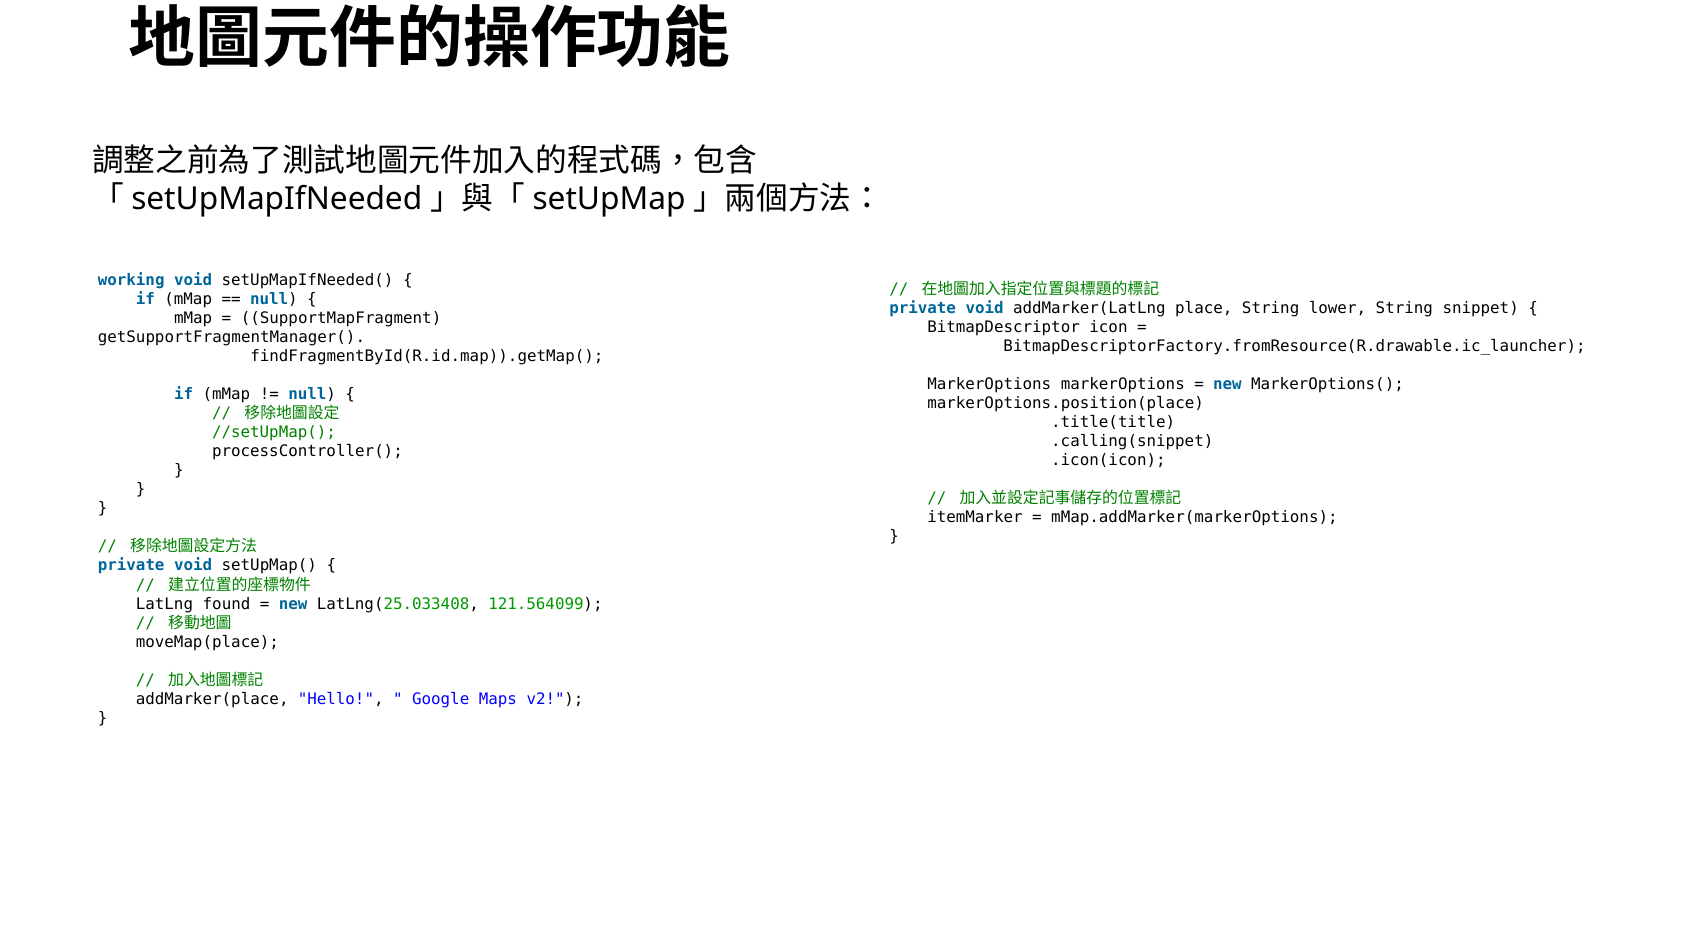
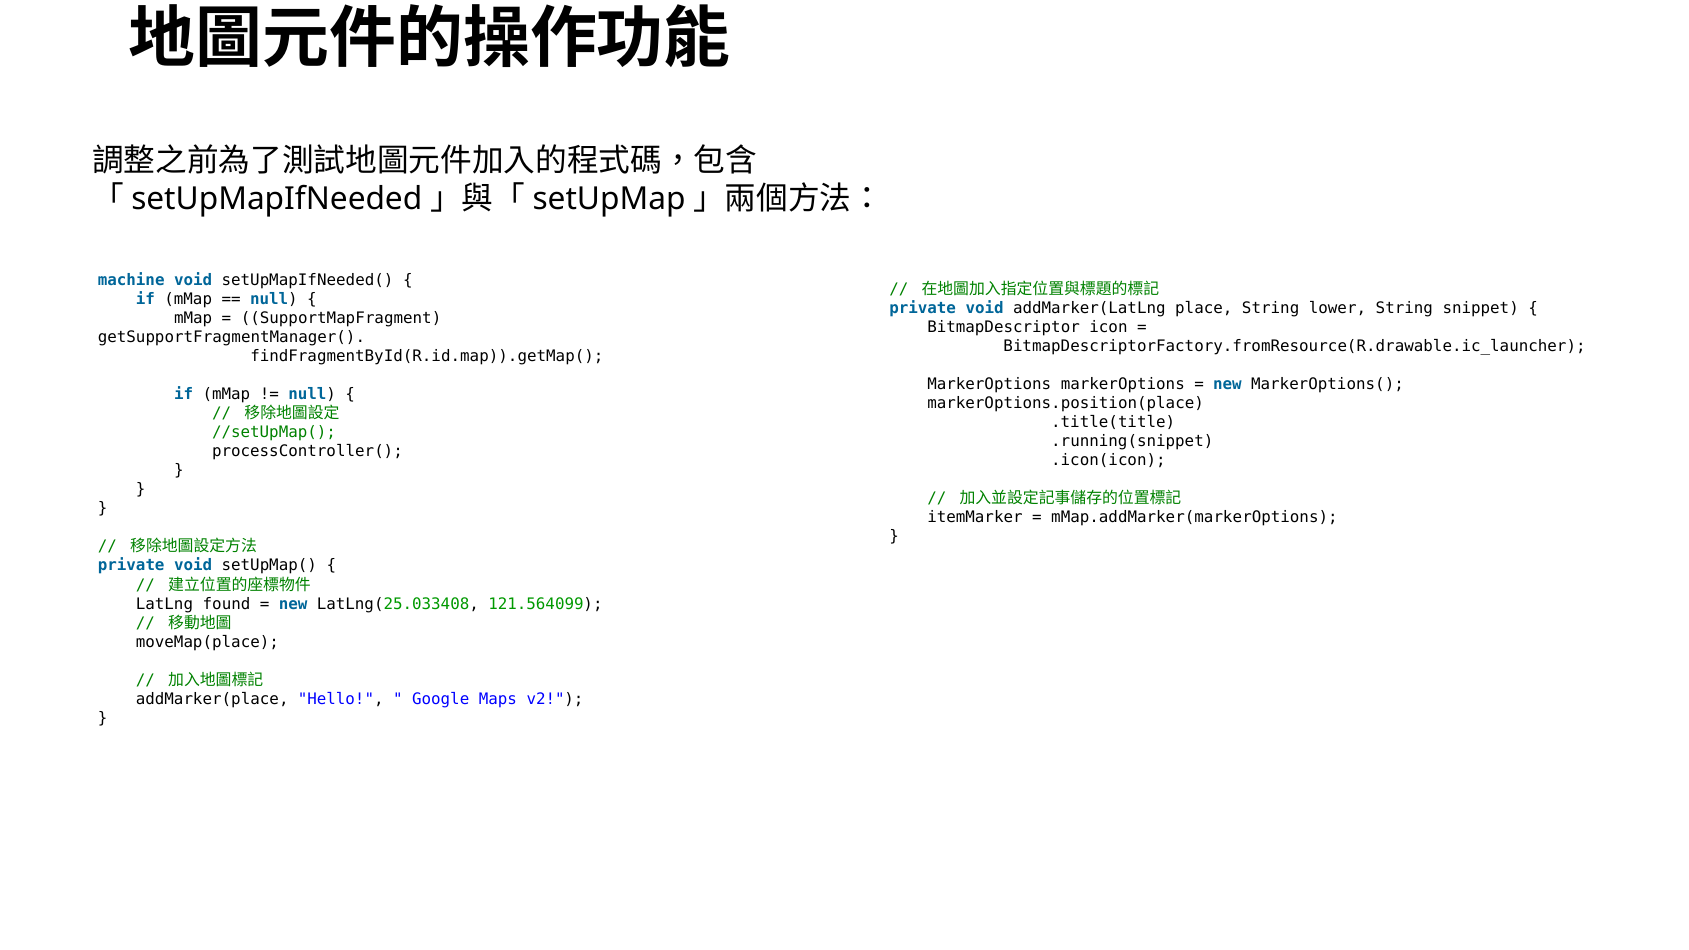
working: working -> machine
.calling(snippet: .calling(snippet -> .running(snippet
